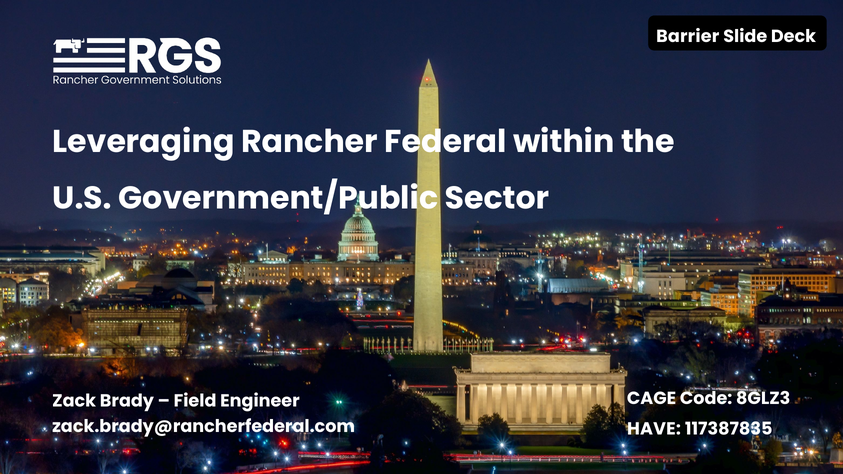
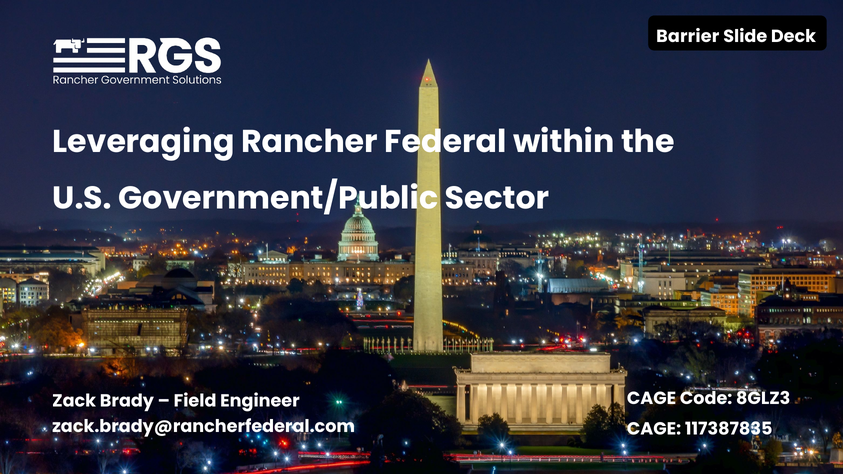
HAVE at (654, 429): HAVE -> CAGE
